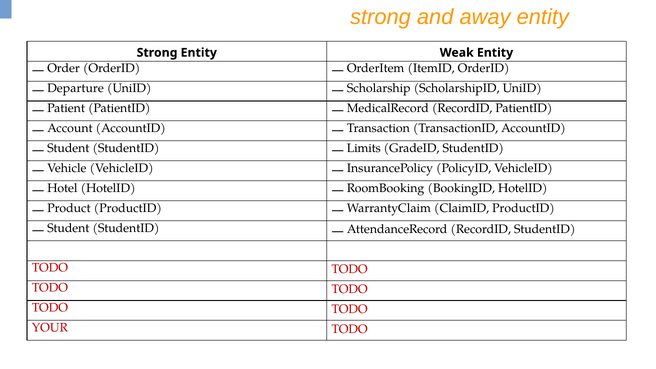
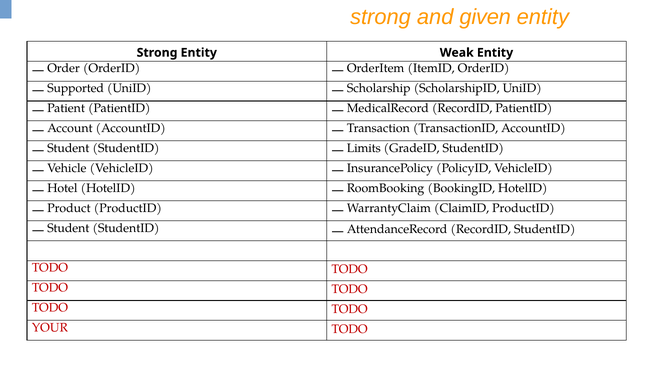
away: away -> given
Departure: Departure -> Supported
